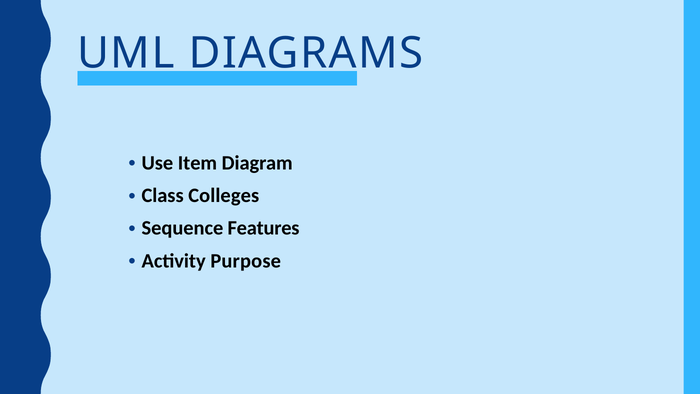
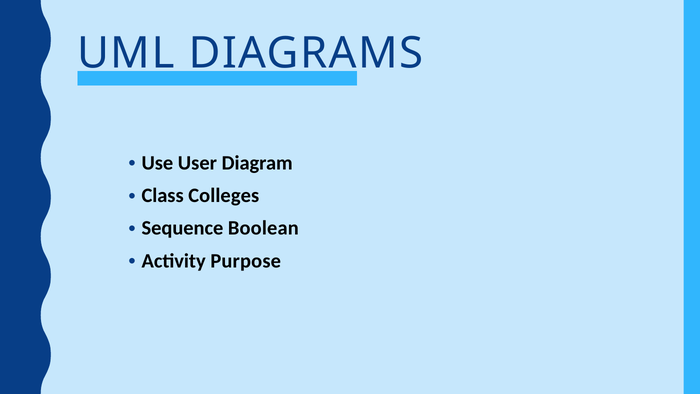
Item: Item -> User
Features: Features -> Boolean
